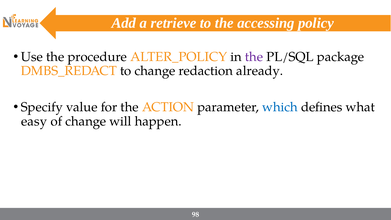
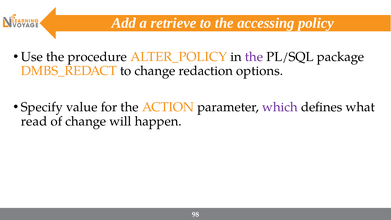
already: already -> options
which colour: blue -> purple
easy: easy -> read
